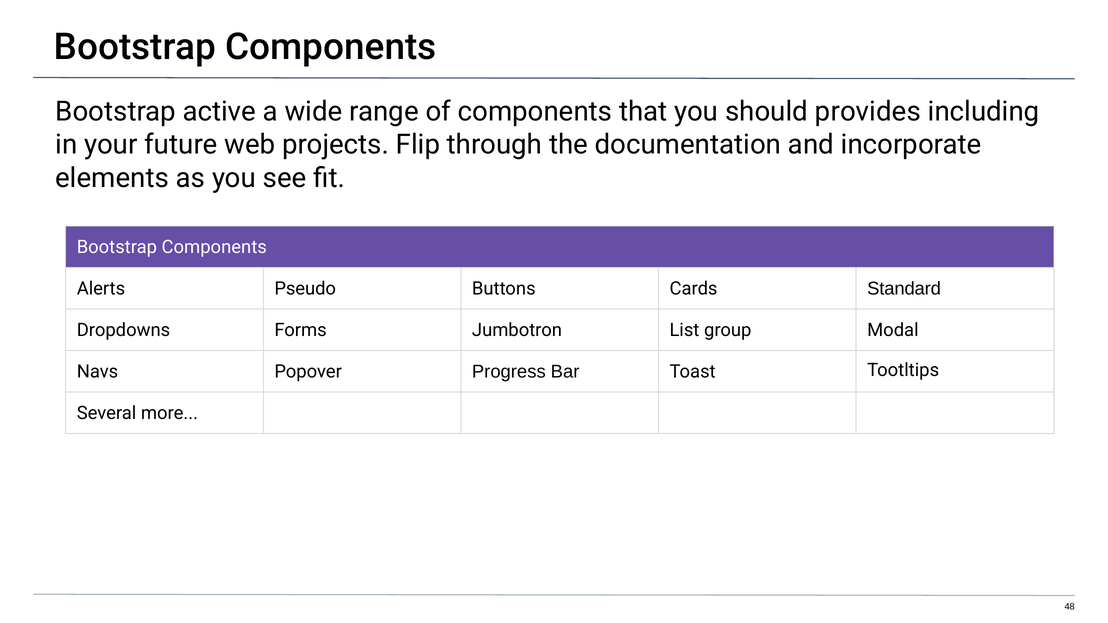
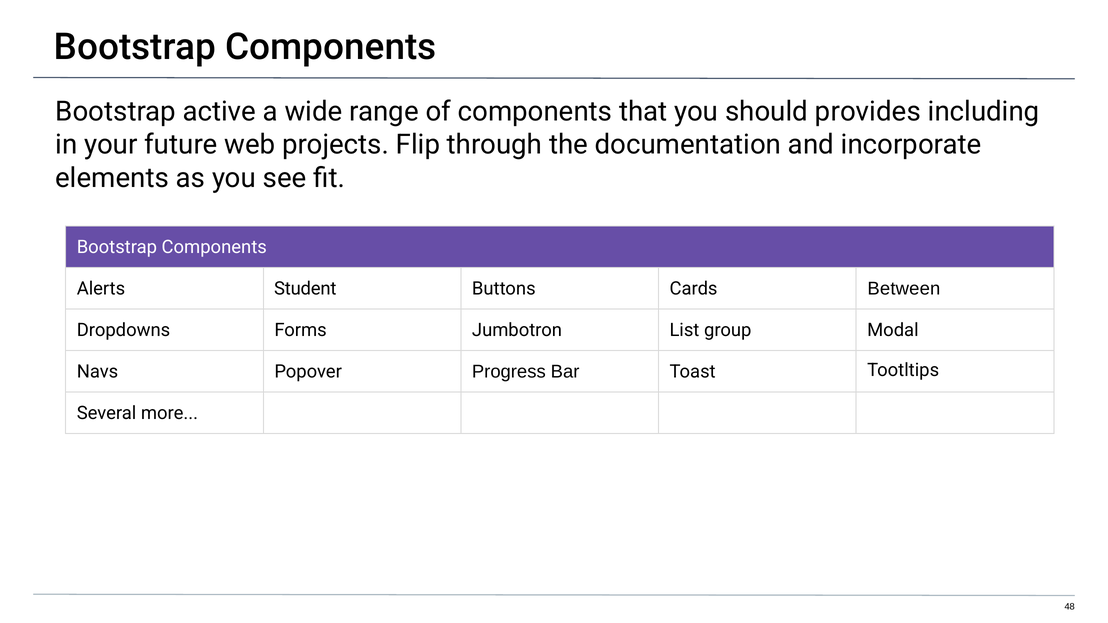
Pseudo: Pseudo -> Student
Standard: Standard -> Between
